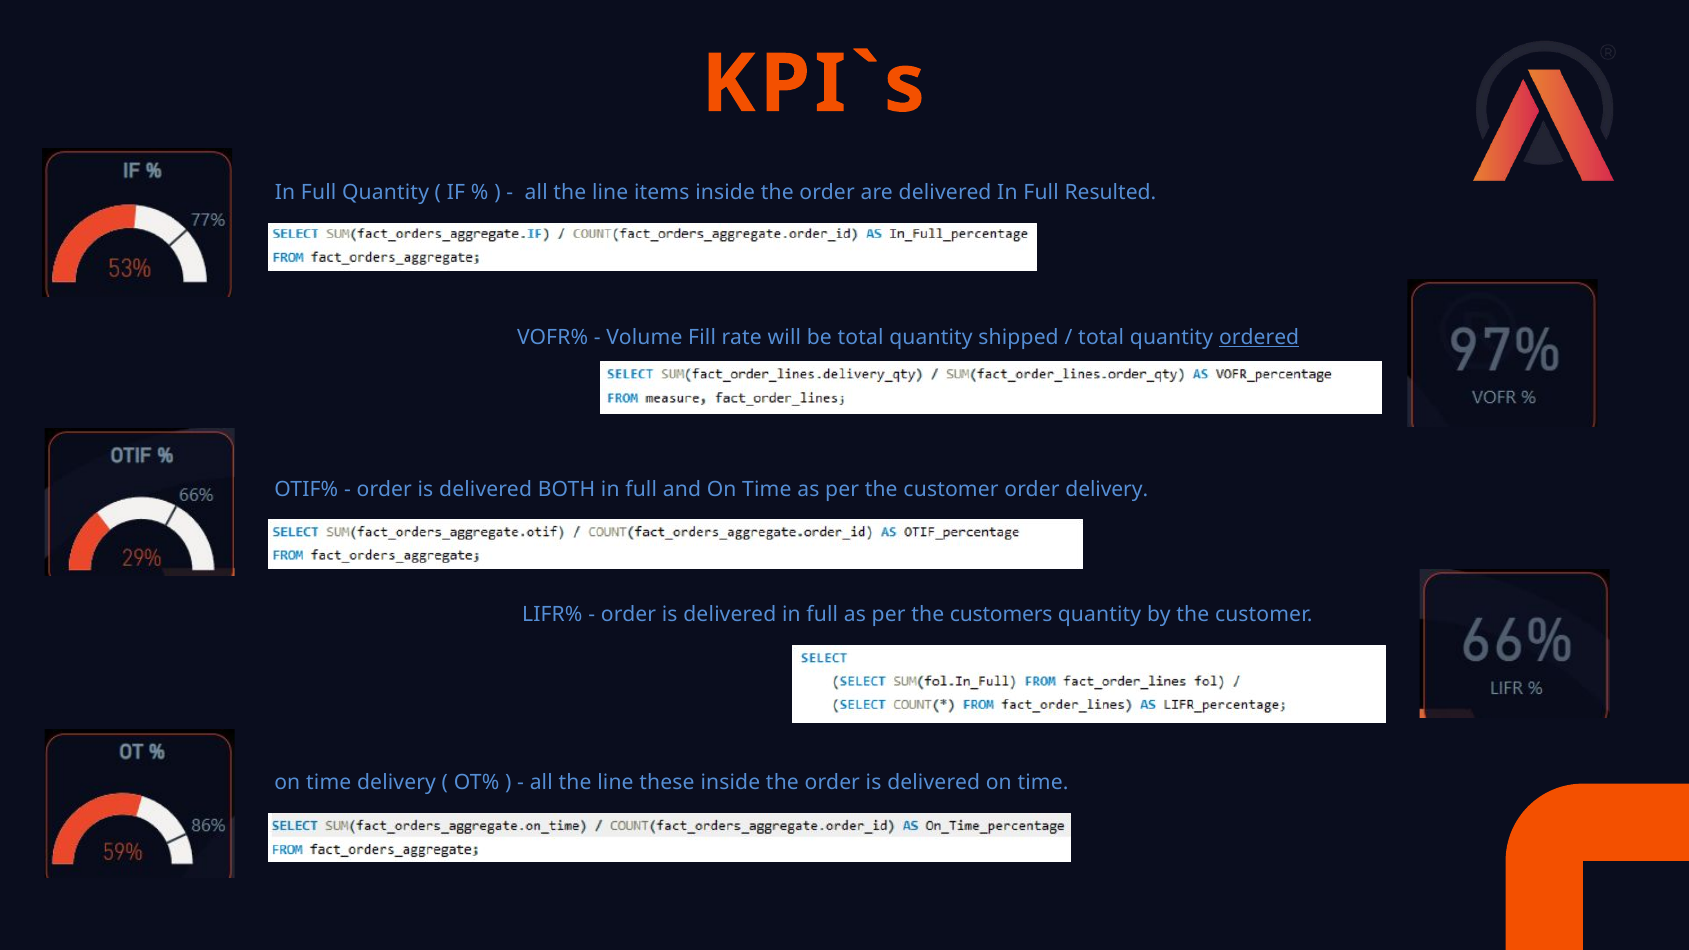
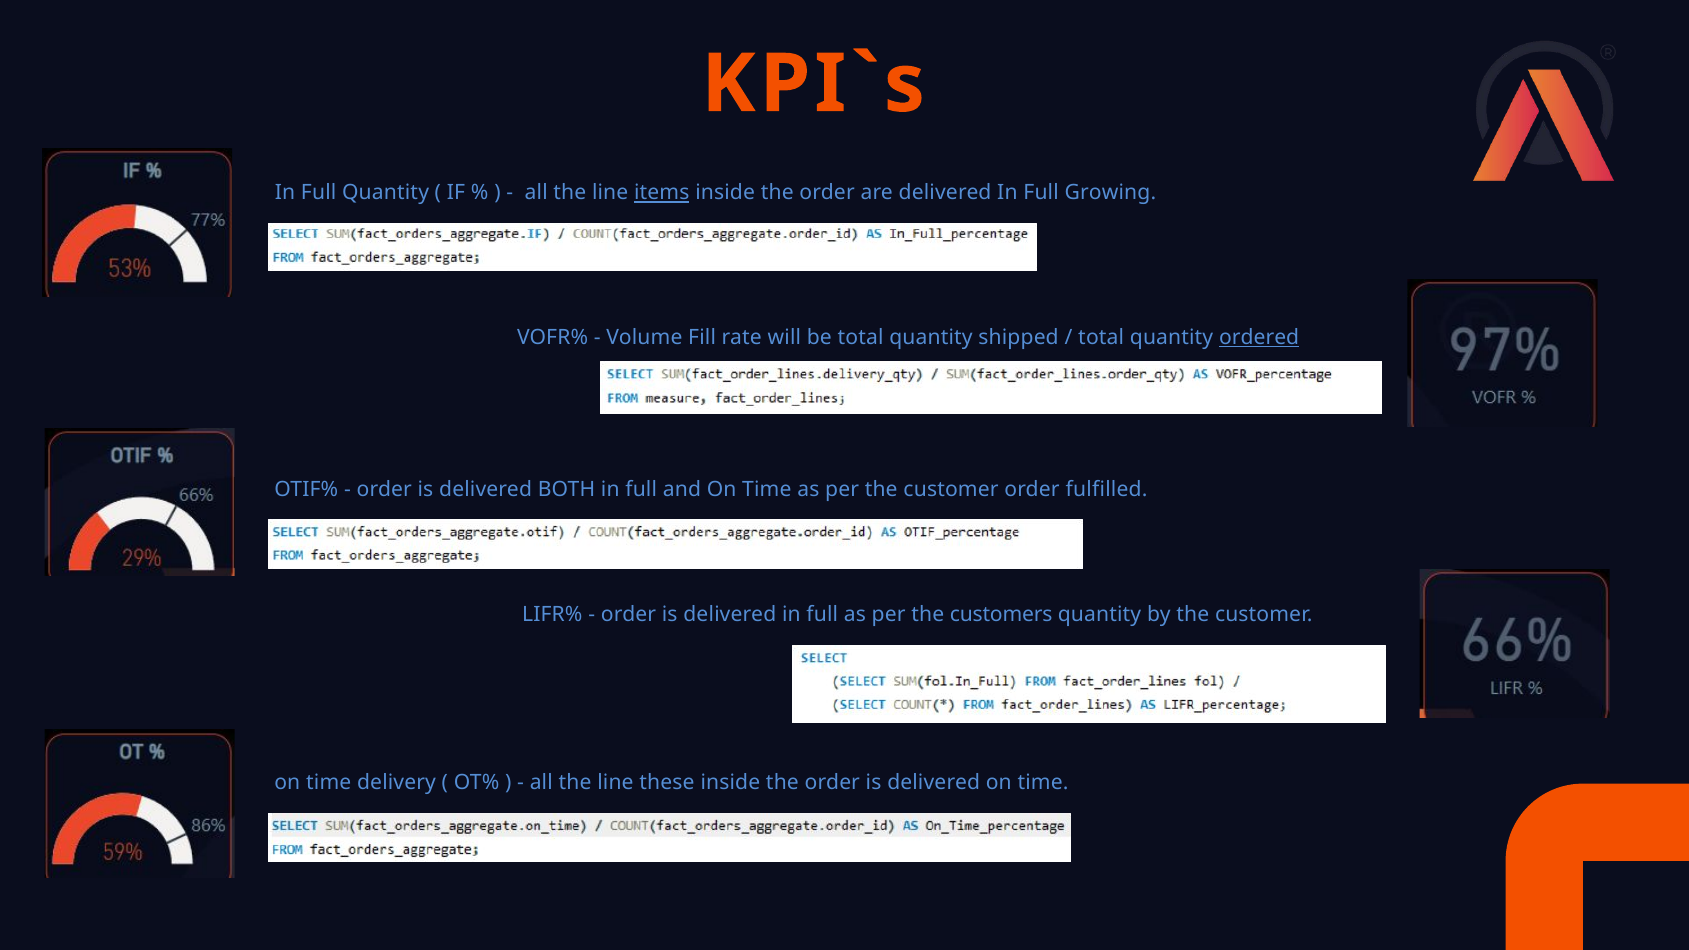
items underline: none -> present
Resulted: Resulted -> Growing
order delivery: delivery -> fulfilled
